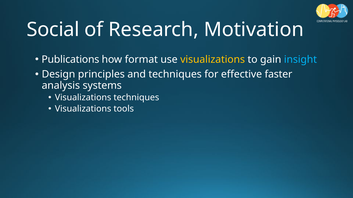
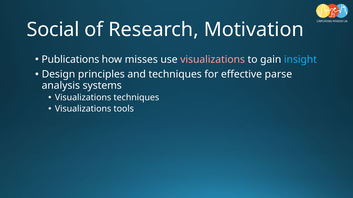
format: format -> misses
visualizations at (213, 60) colour: yellow -> pink
faster: faster -> parse
